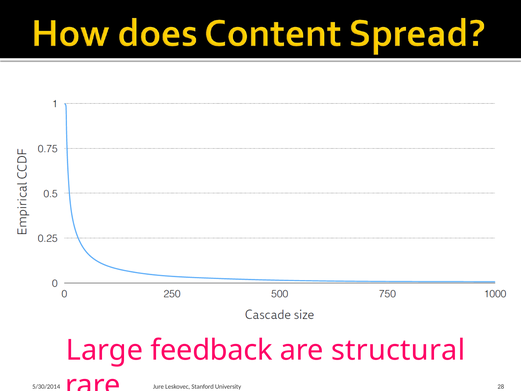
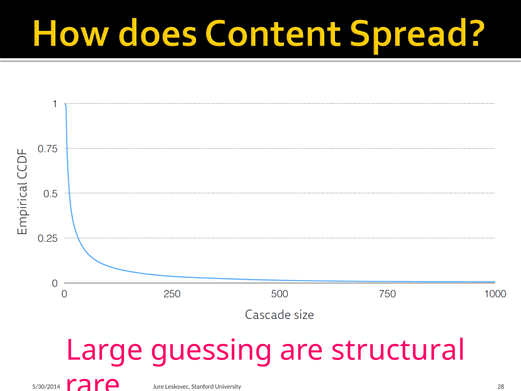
feedback: feedback -> guessing
